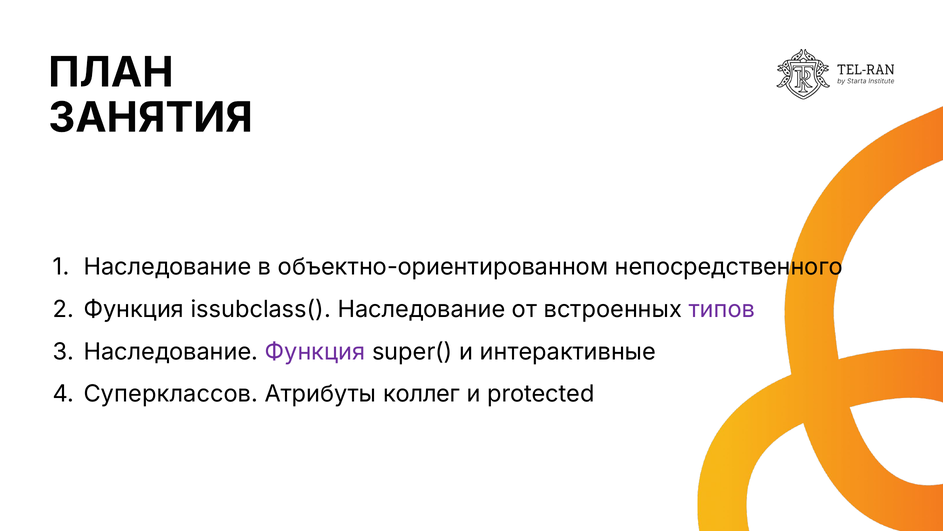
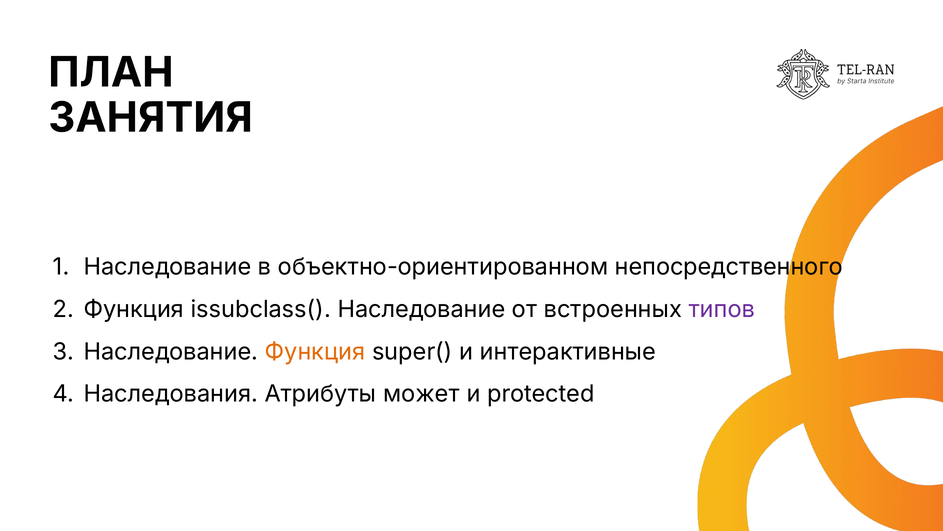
Функция at (315, 351) colour: purple -> orange
Суперклассов: Суперклассов -> Наследования
коллег: коллег -> может
